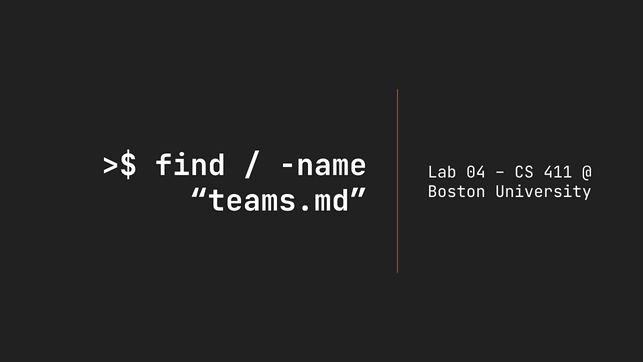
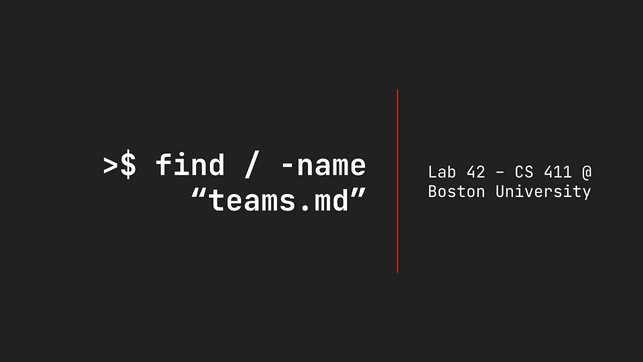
04: 04 -> 42
